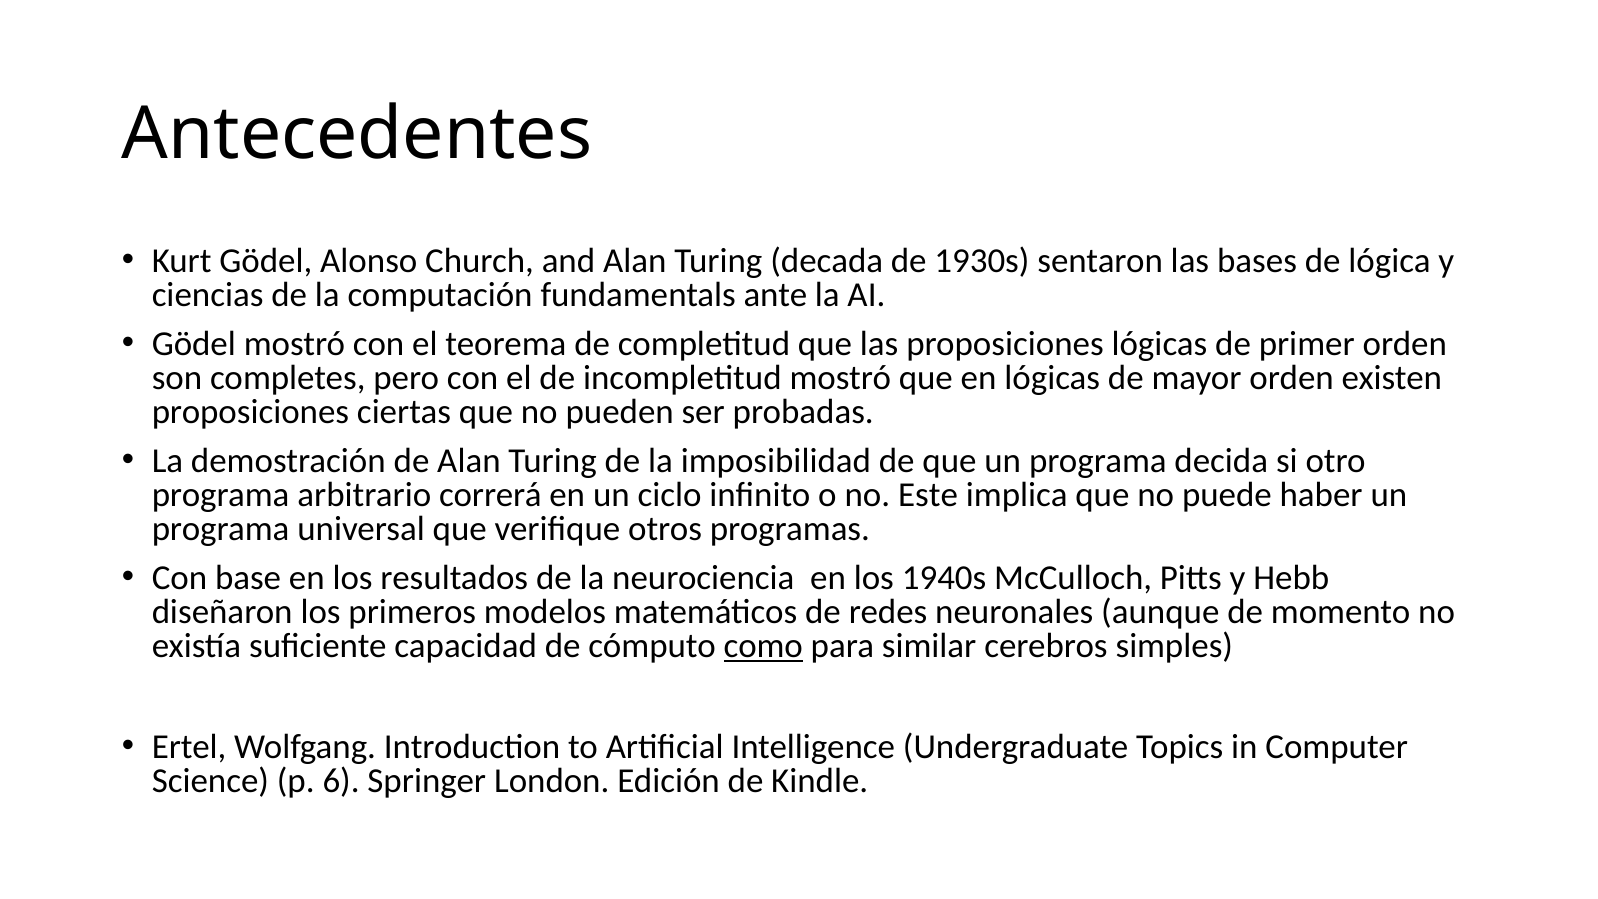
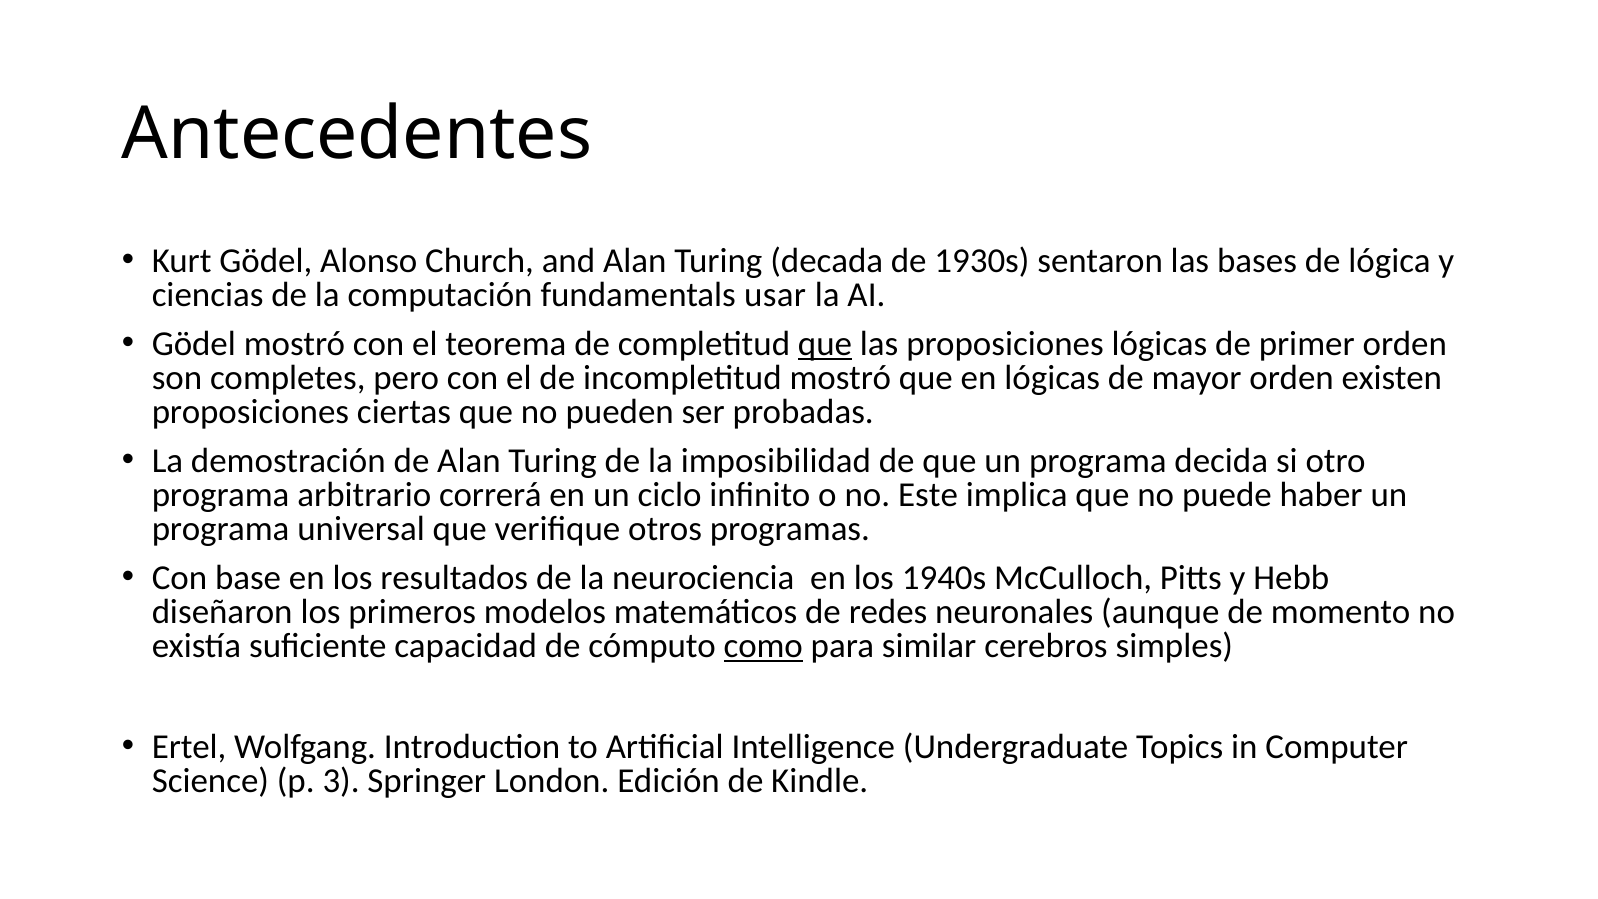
ante: ante -> usar
que at (825, 344) underline: none -> present
6: 6 -> 3
